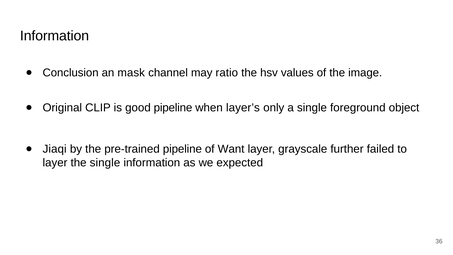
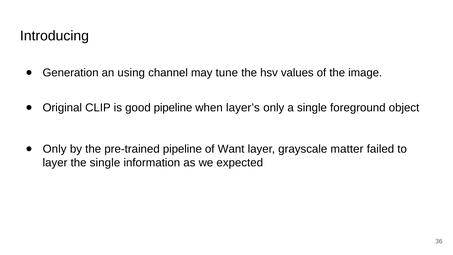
Information at (55, 36): Information -> Introducing
Conclusion: Conclusion -> Generation
mask: mask -> using
ratio: ratio -> tune
Jiaqi at (55, 149): Jiaqi -> Only
further: further -> matter
